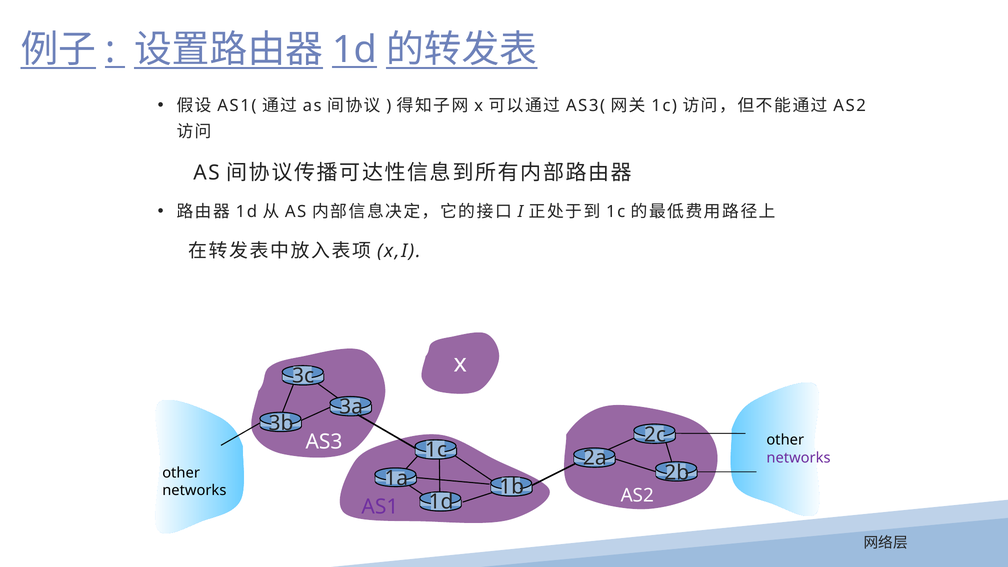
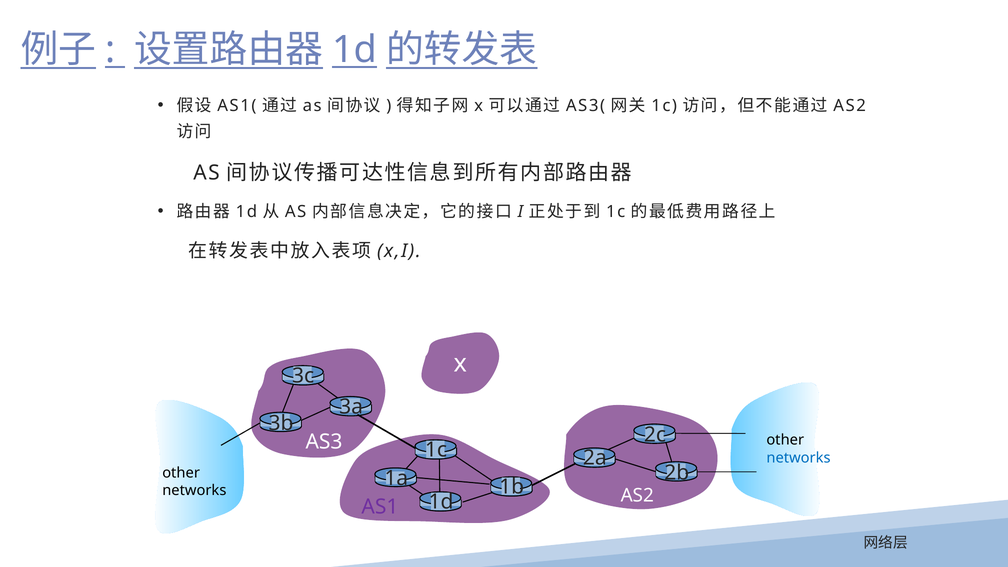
networks at (799, 458) colour: purple -> blue
